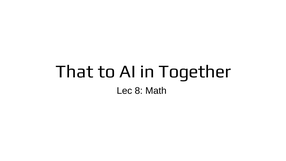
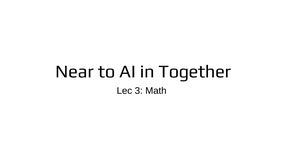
That: That -> Near
8: 8 -> 3
